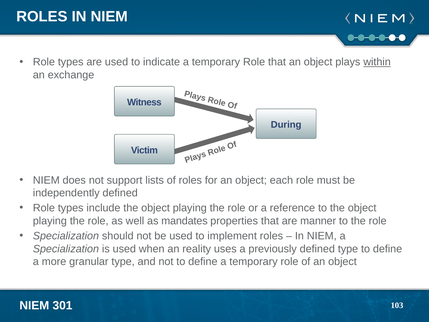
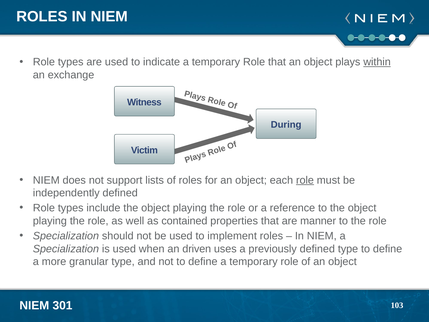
role at (305, 180) underline: none -> present
mandates: mandates -> contained
reality: reality -> driven
